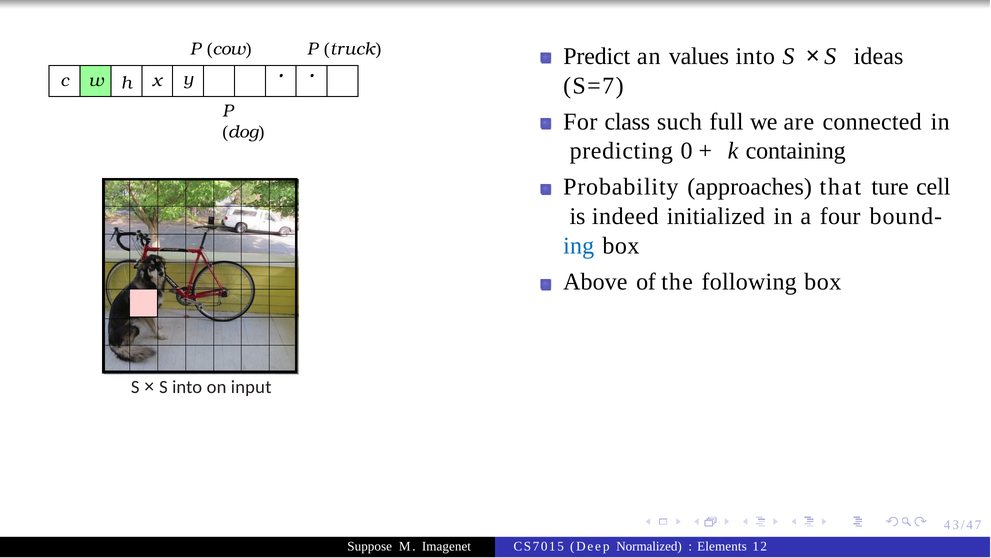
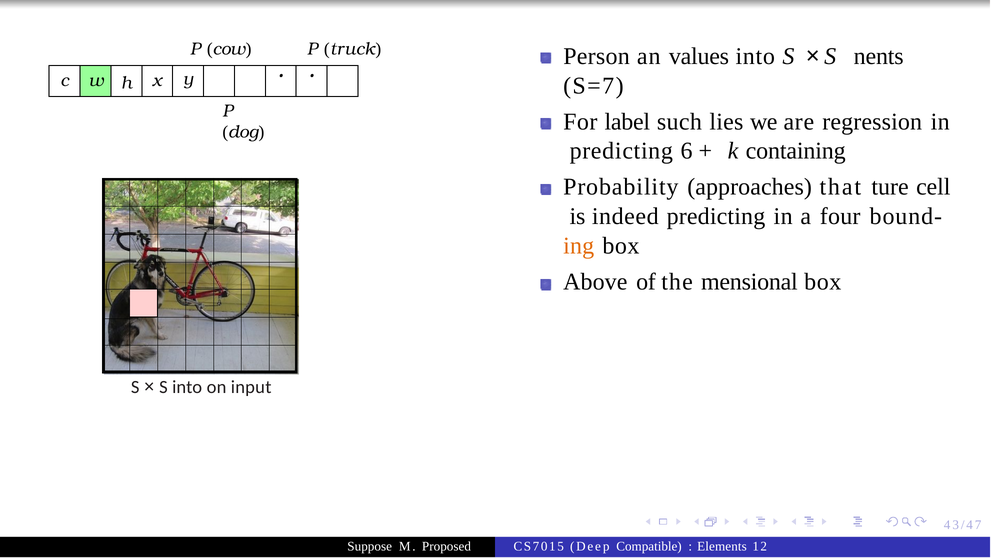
Predict: Predict -> Person
ideas: ideas -> nents
class: class -> label
full: full -> lies
connected: connected -> regression
0: 0 -> 6
indeed initialized: initialized -> predicting
ing colour: blue -> orange
following: following -> mensional
Imagenet: Imagenet -> Proposed
Normalized: Normalized -> Compatible
